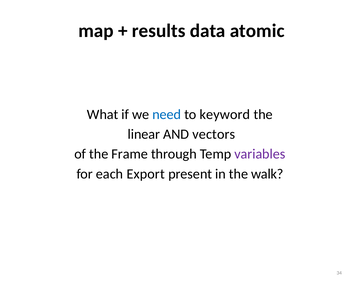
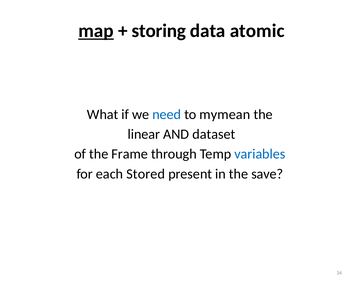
map underline: none -> present
results: results -> storing
keyword: keyword -> mymean
vectors: vectors -> dataset
variables colour: purple -> blue
Export: Export -> Stored
walk: walk -> save
